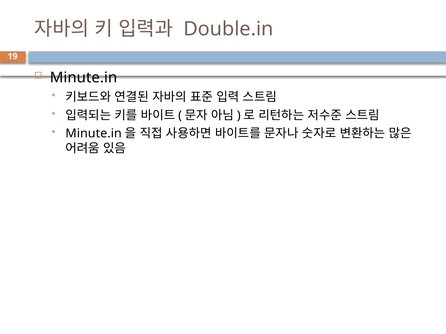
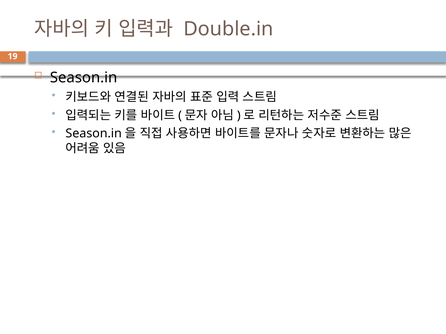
Minute.in at (84, 78): Minute.in -> Season.in
Minute.in at (94, 134): Minute.in -> Season.in
